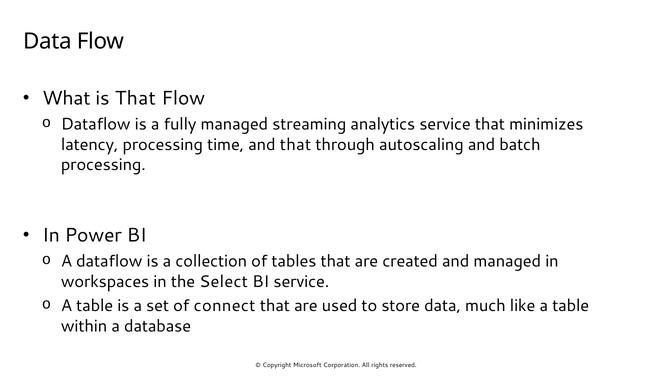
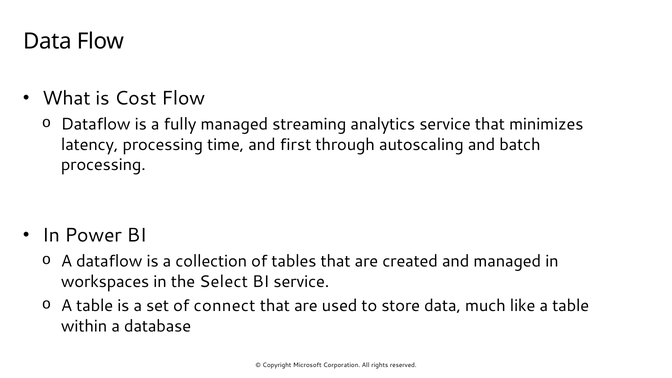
is That: That -> Cost
and that: that -> first
